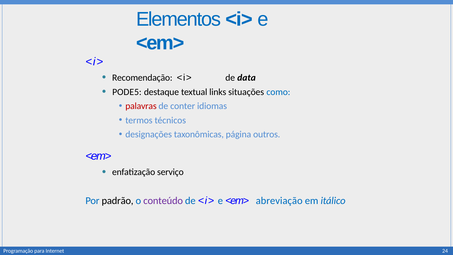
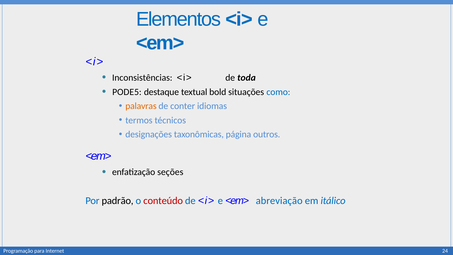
Recomendação: Recomendação -> Inconsistências
data: data -> toda
links: links -> bold
palavras colour: red -> orange
serviço: serviço -> seções
conteúdo colour: purple -> red
